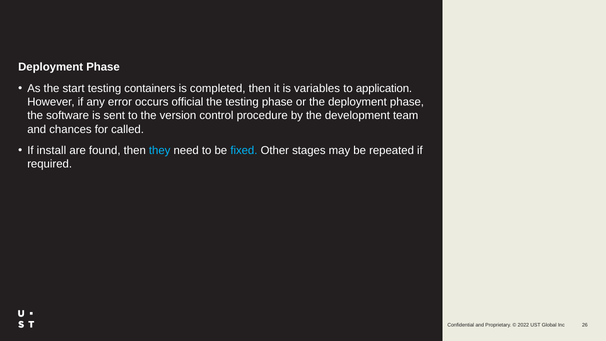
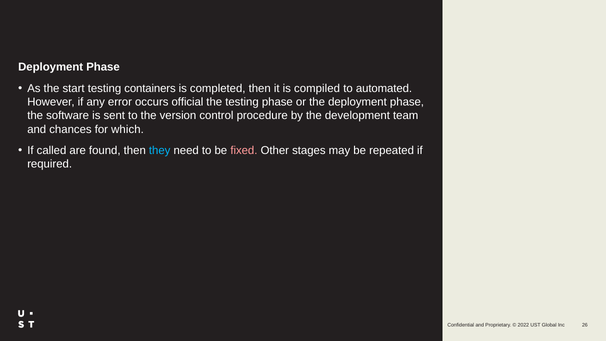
variables: variables -> compiled
application: application -> automated
called: called -> which
install: install -> called
fixed colour: light blue -> pink
